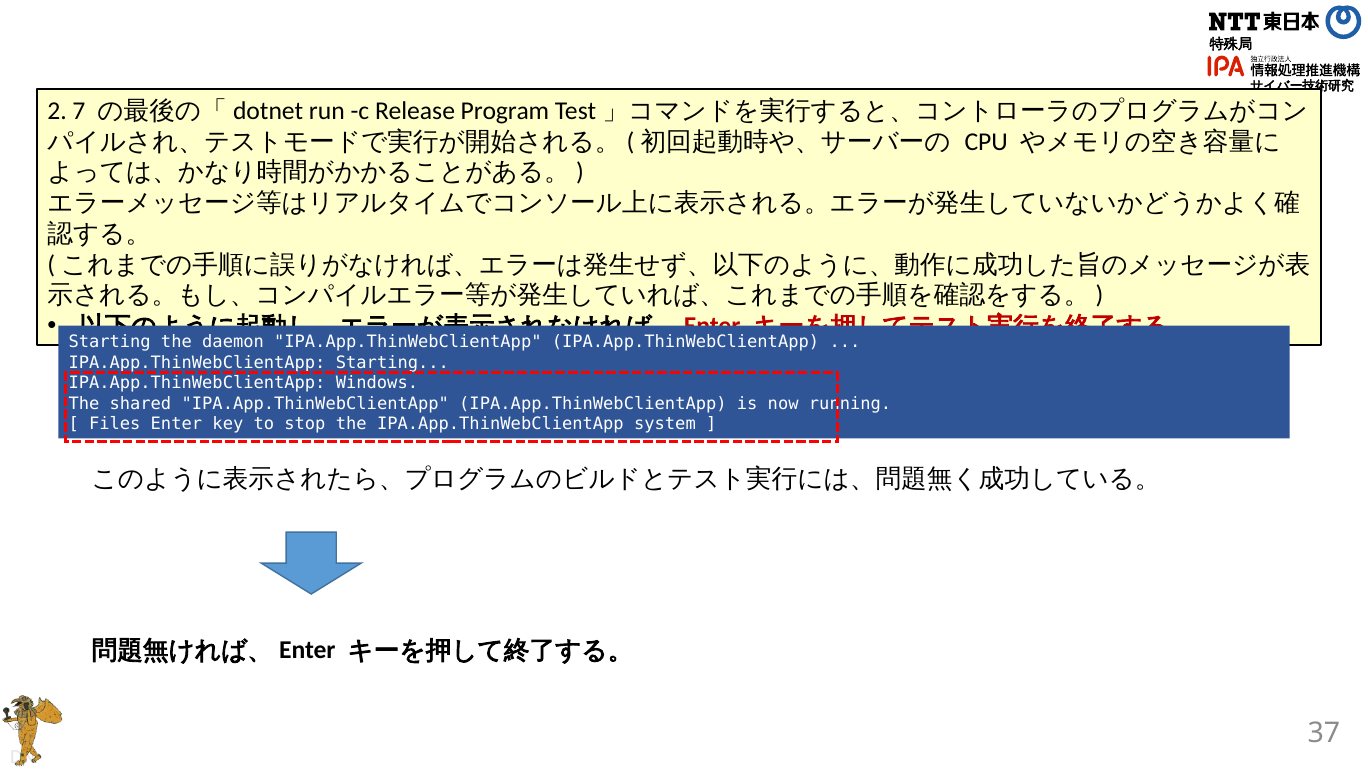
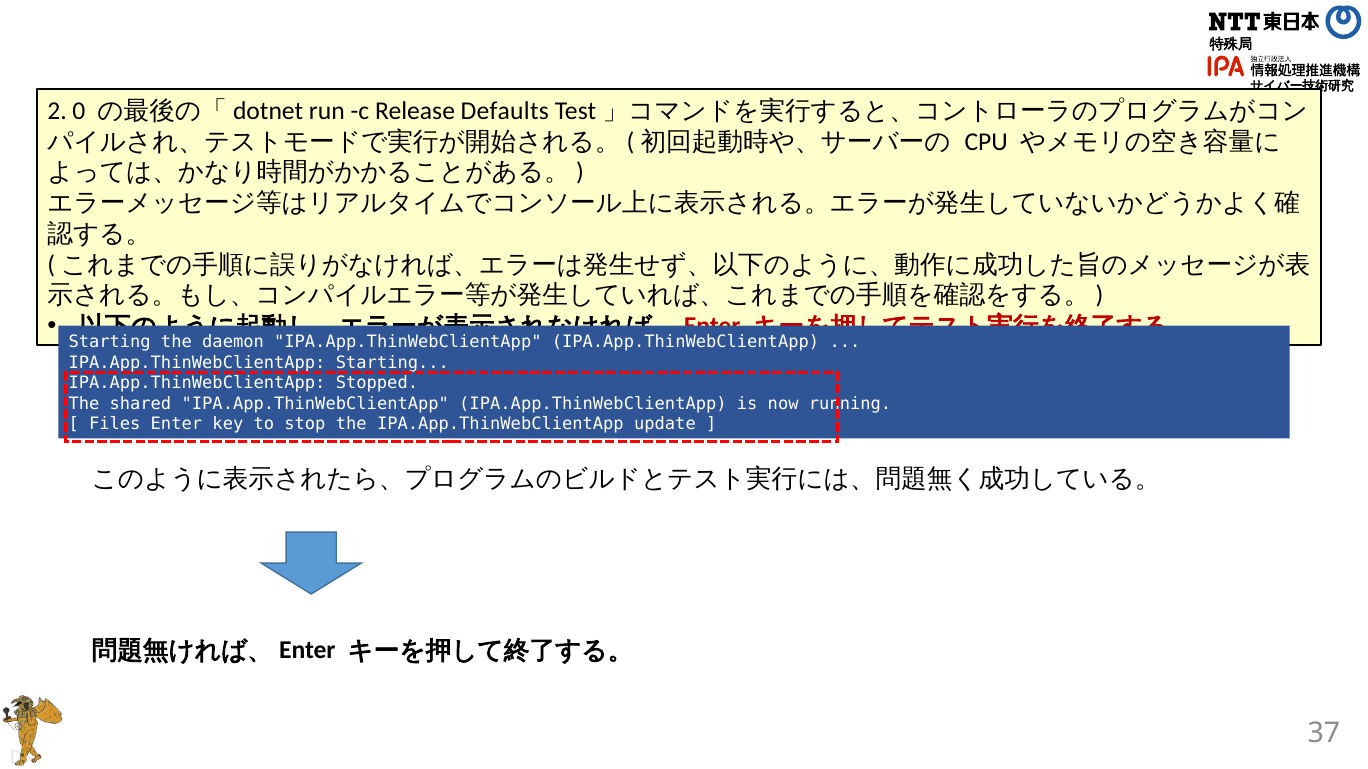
7: 7 -> 0
Program: Program -> Defaults
Windows: Windows -> Stopped
system: system -> update
